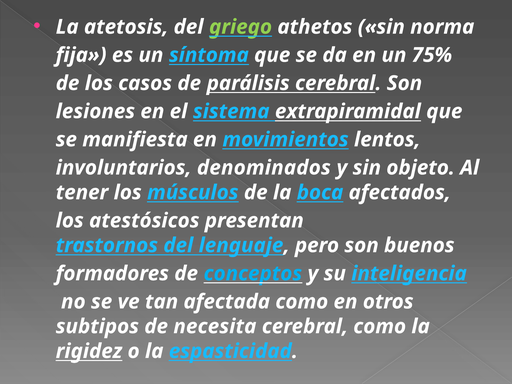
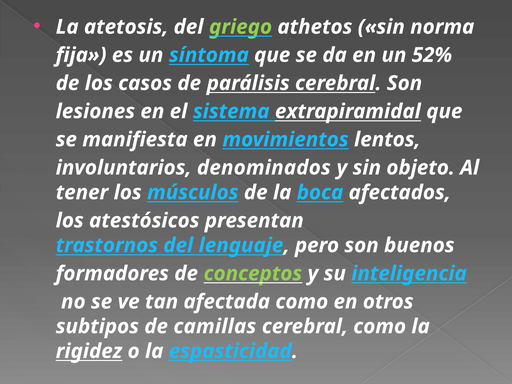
75%: 75% -> 52%
conceptos colour: light blue -> light green
necesita: necesita -> camillas
